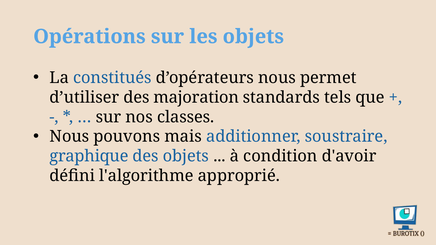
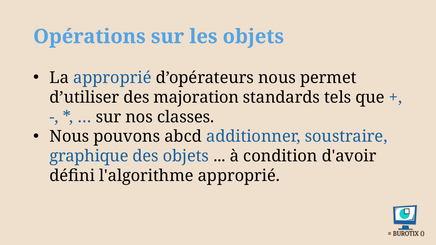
La constitués: constitués -> approprié
mais: mais -> abcd
